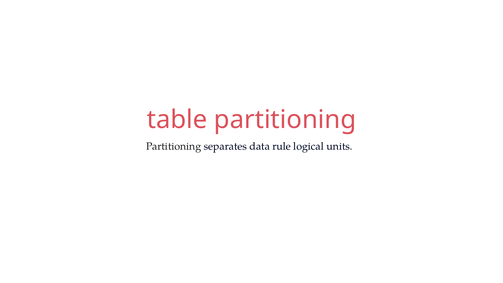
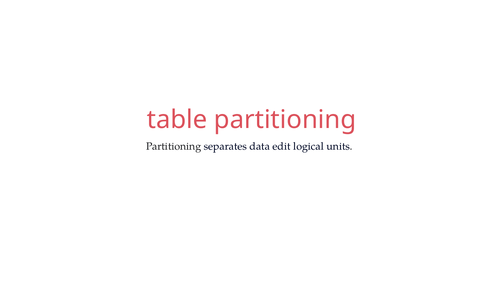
rule: rule -> edit
